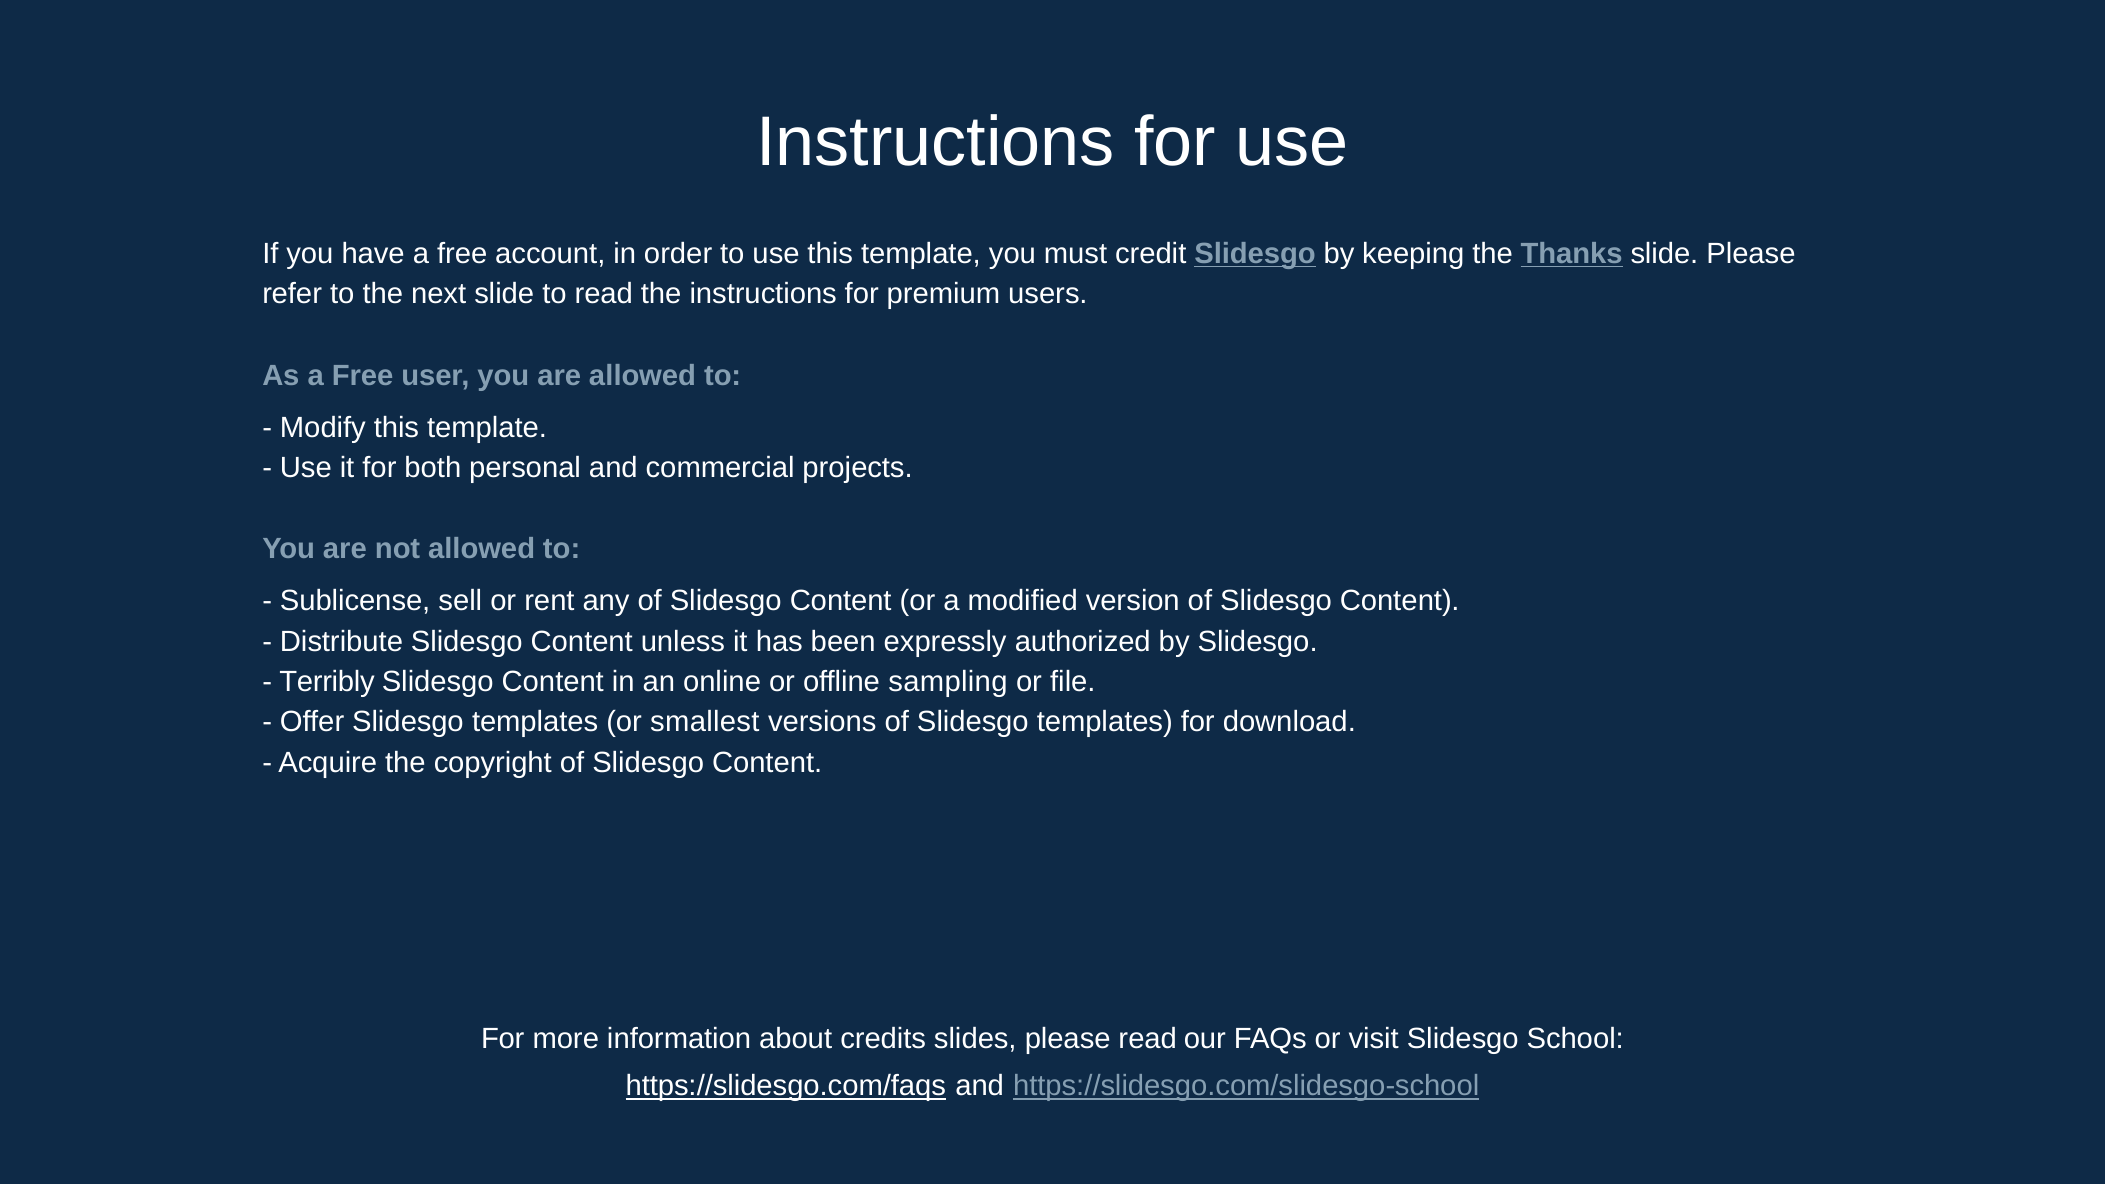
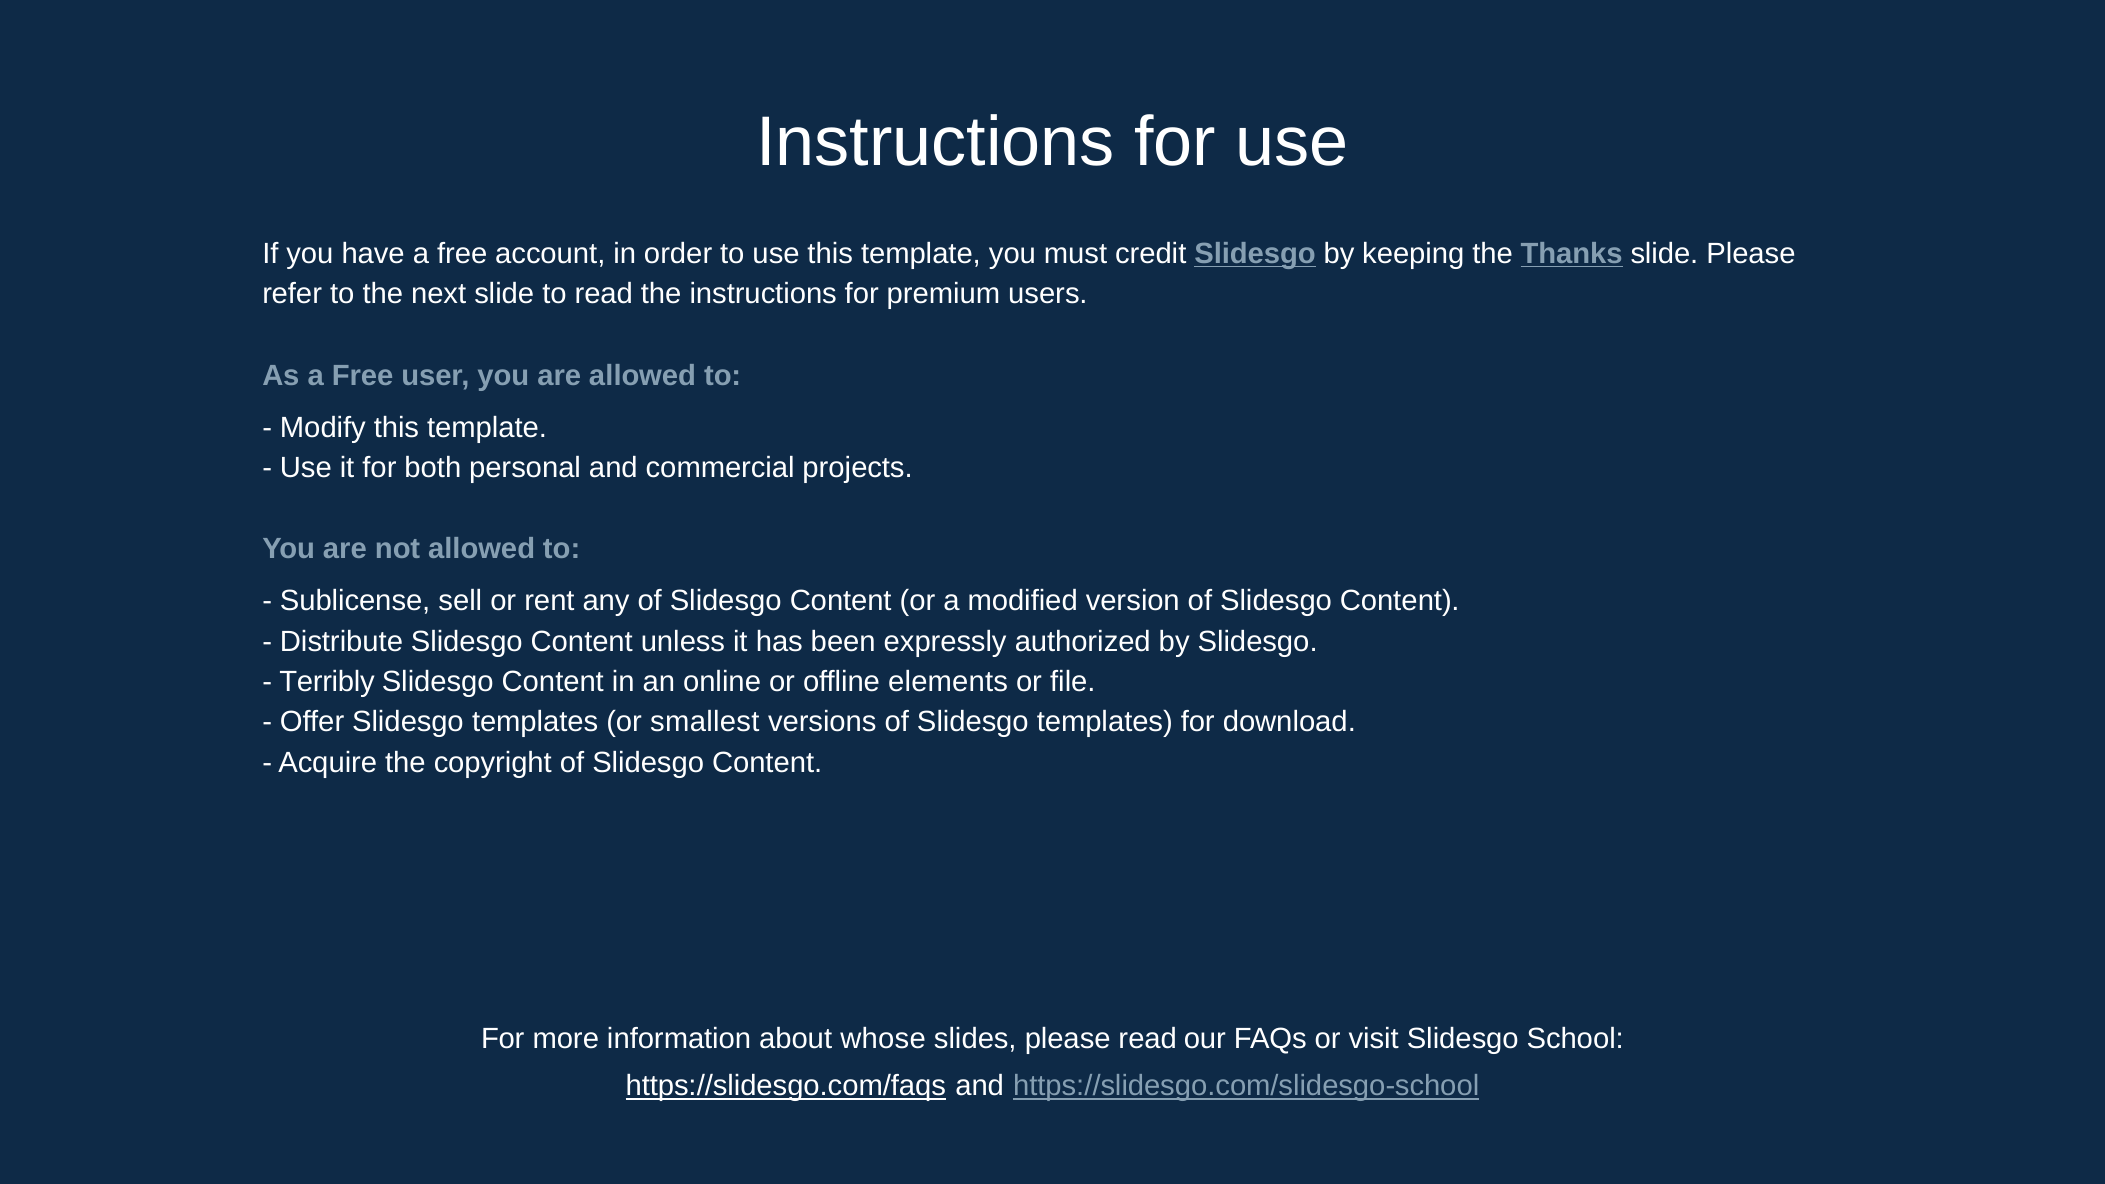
sampling: sampling -> elements
credits: credits -> whose
